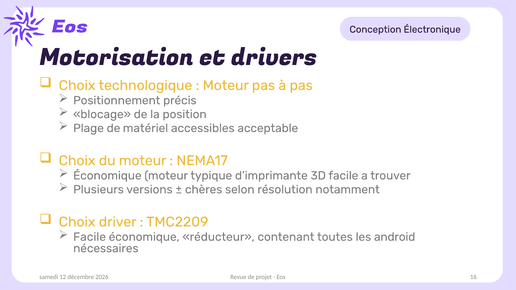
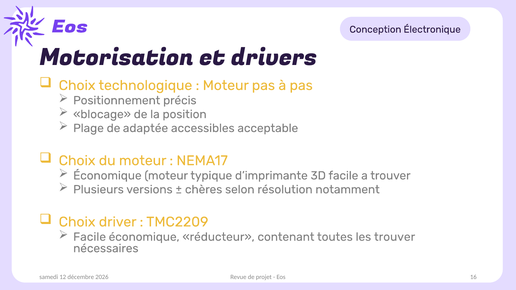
matériel: matériel -> adaptée
les android: android -> trouver
